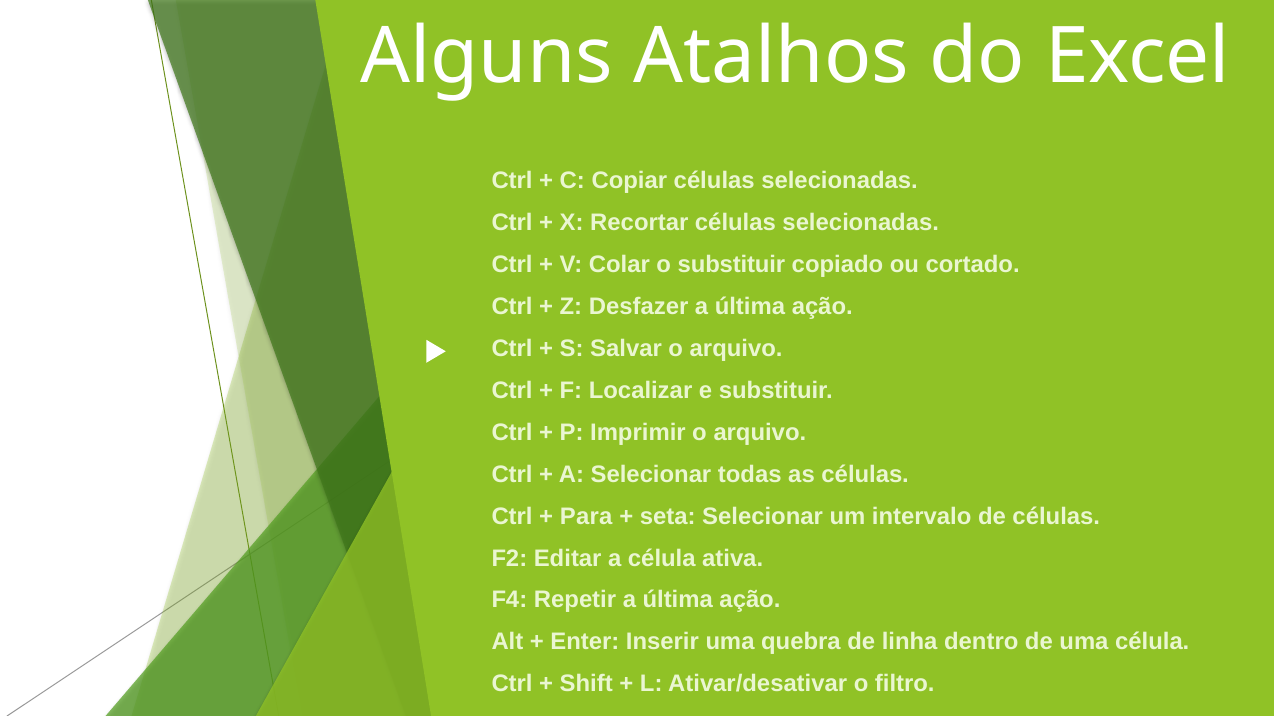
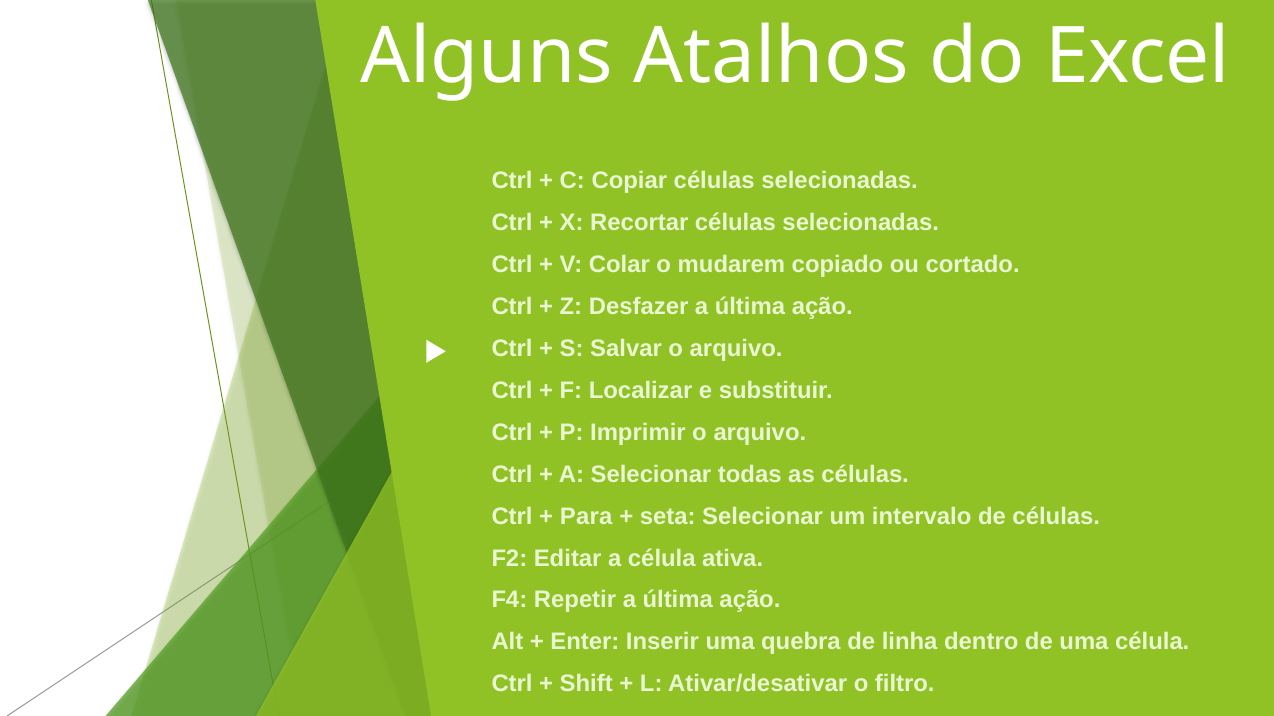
o substituir: substituir -> mudarem
